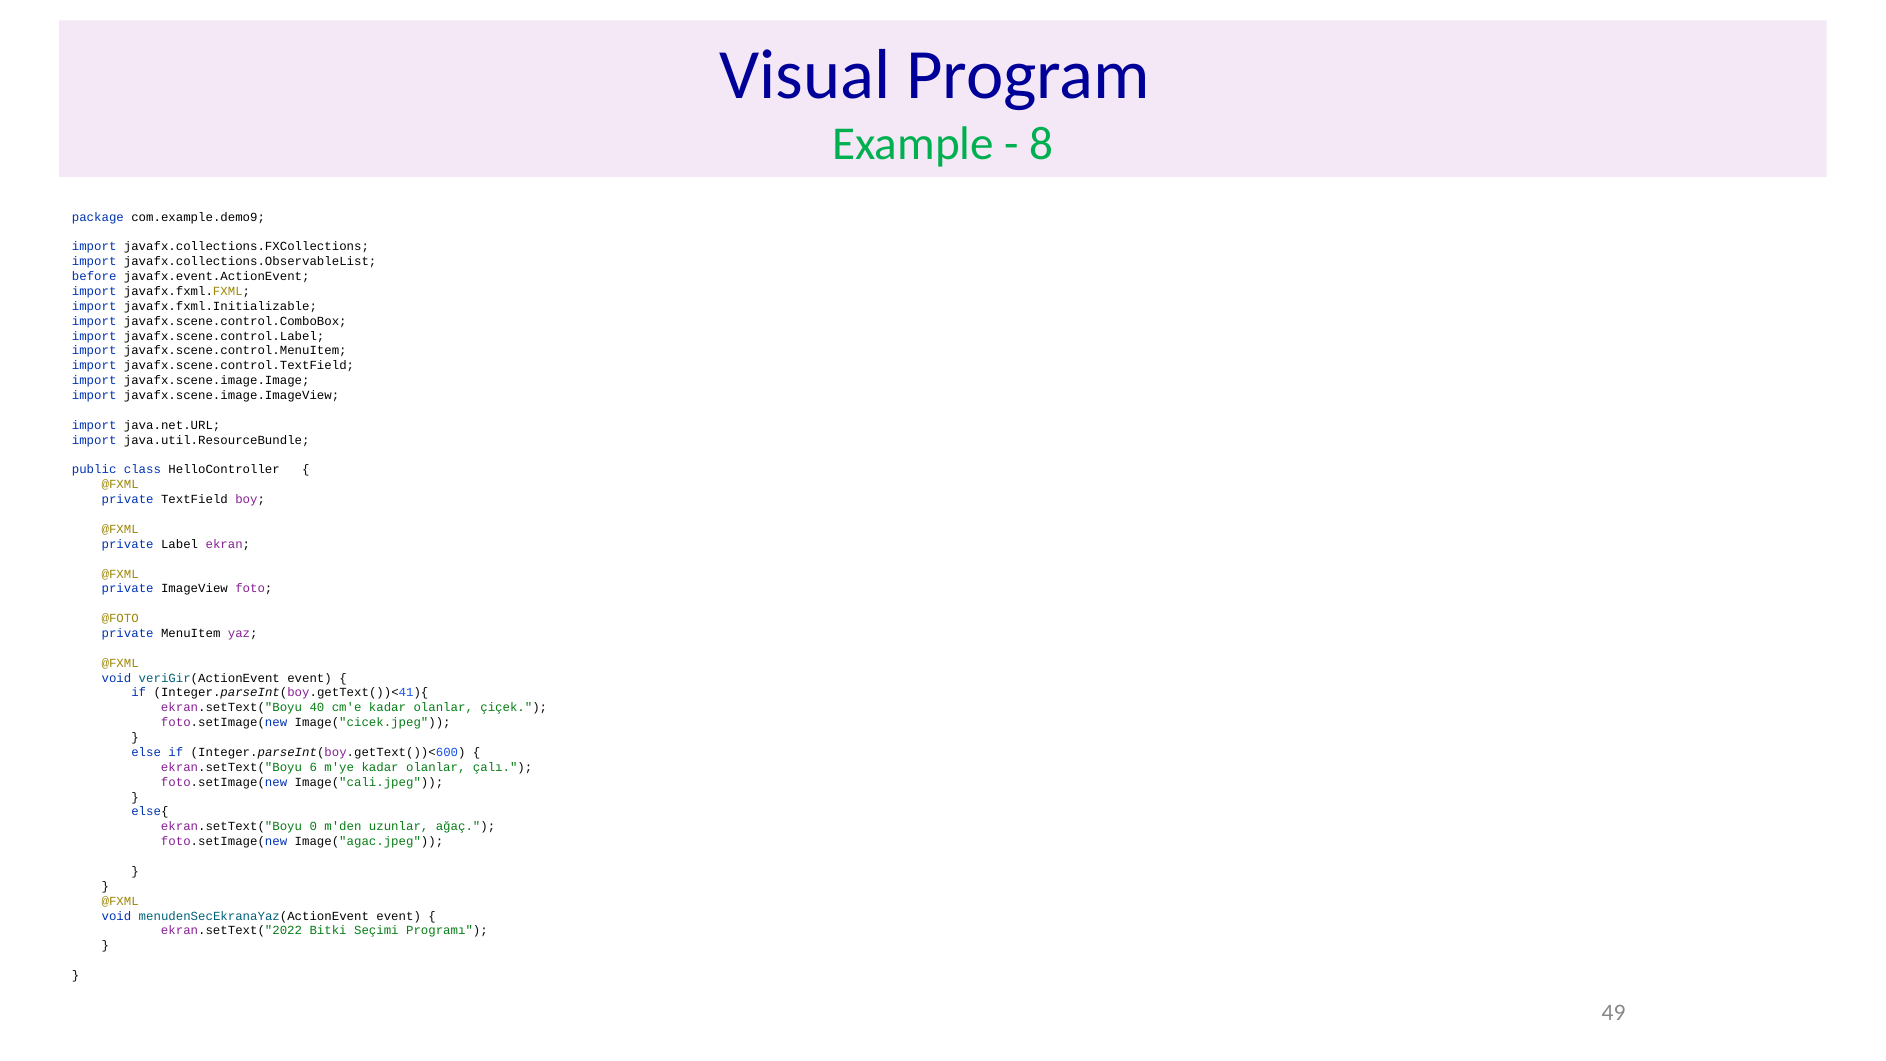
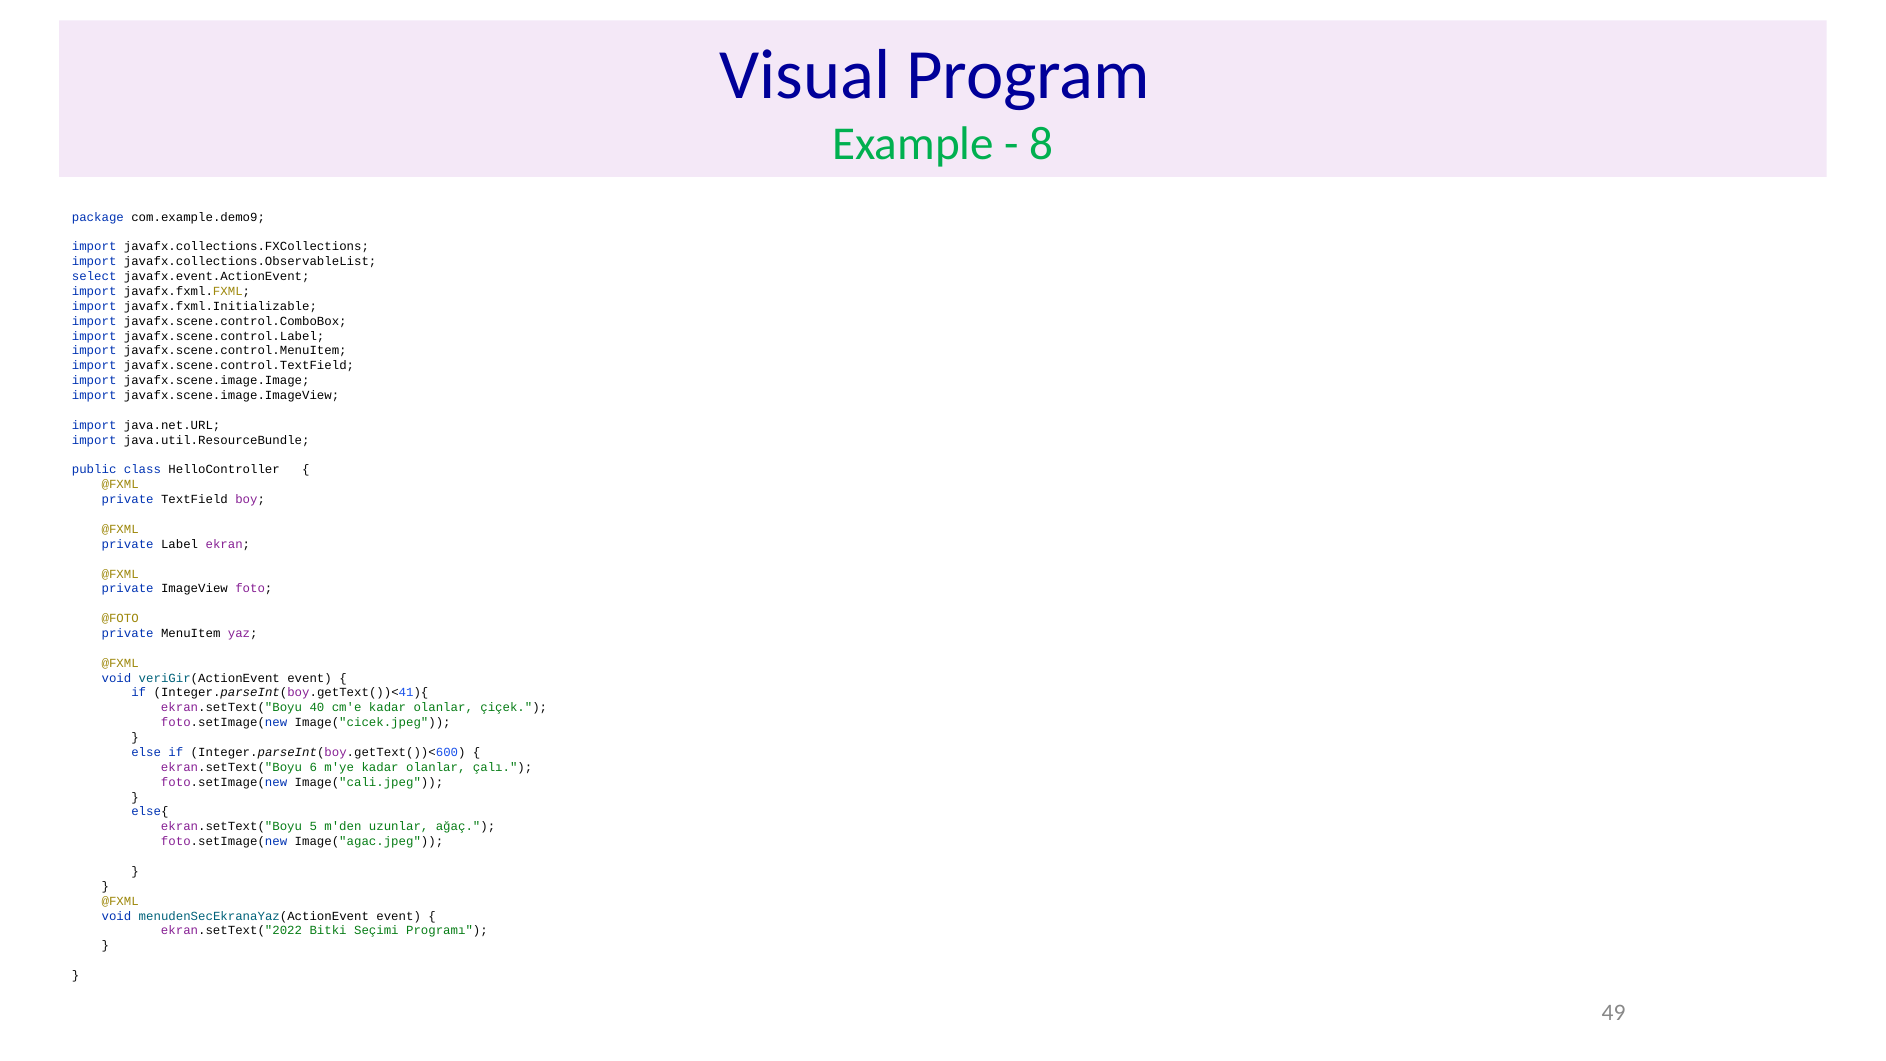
before: before -> select
0: 0 -> 5
